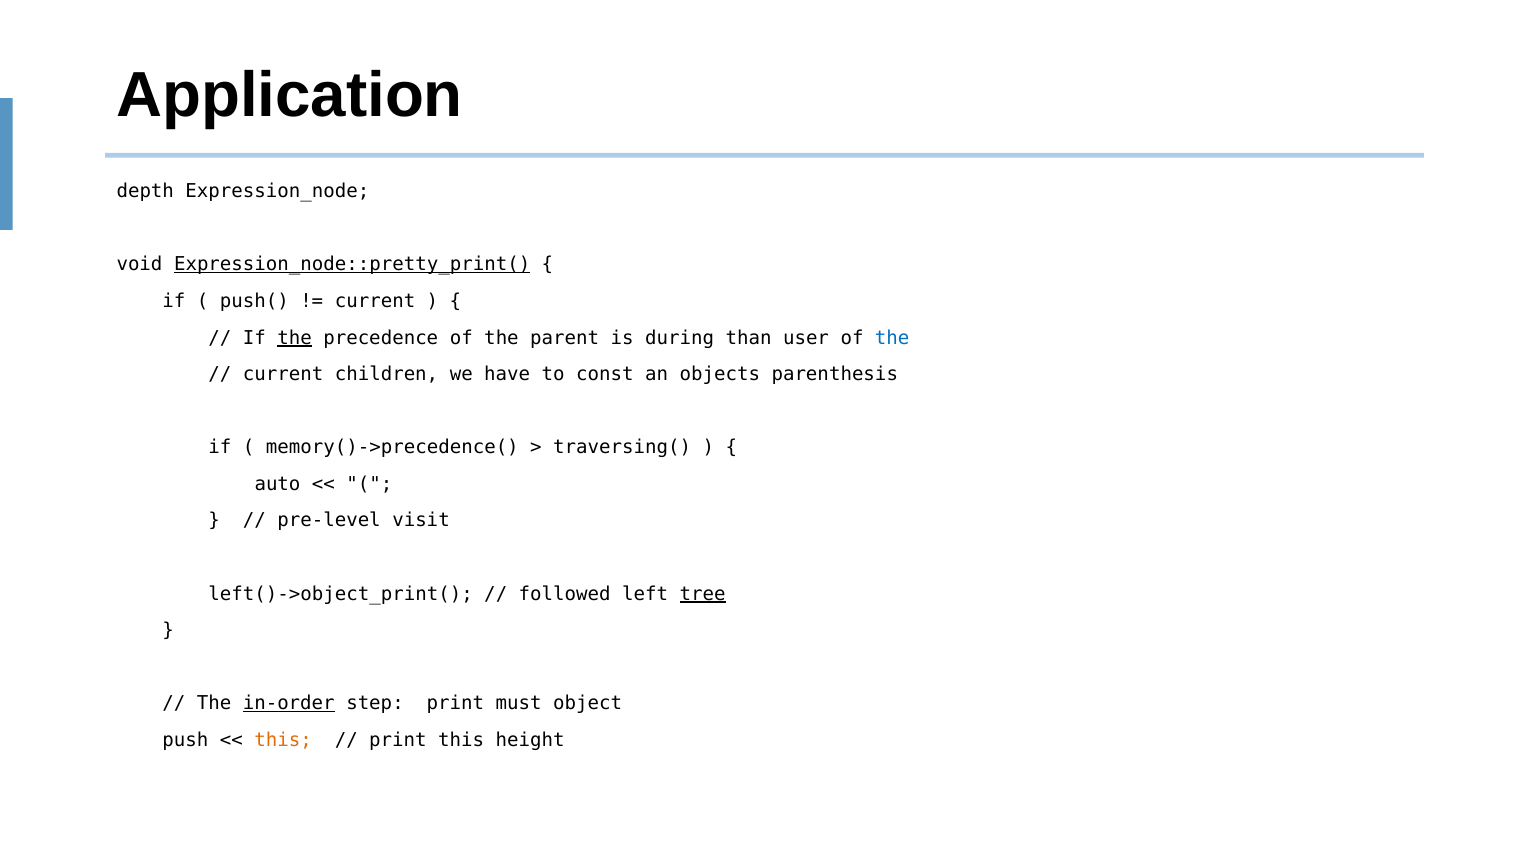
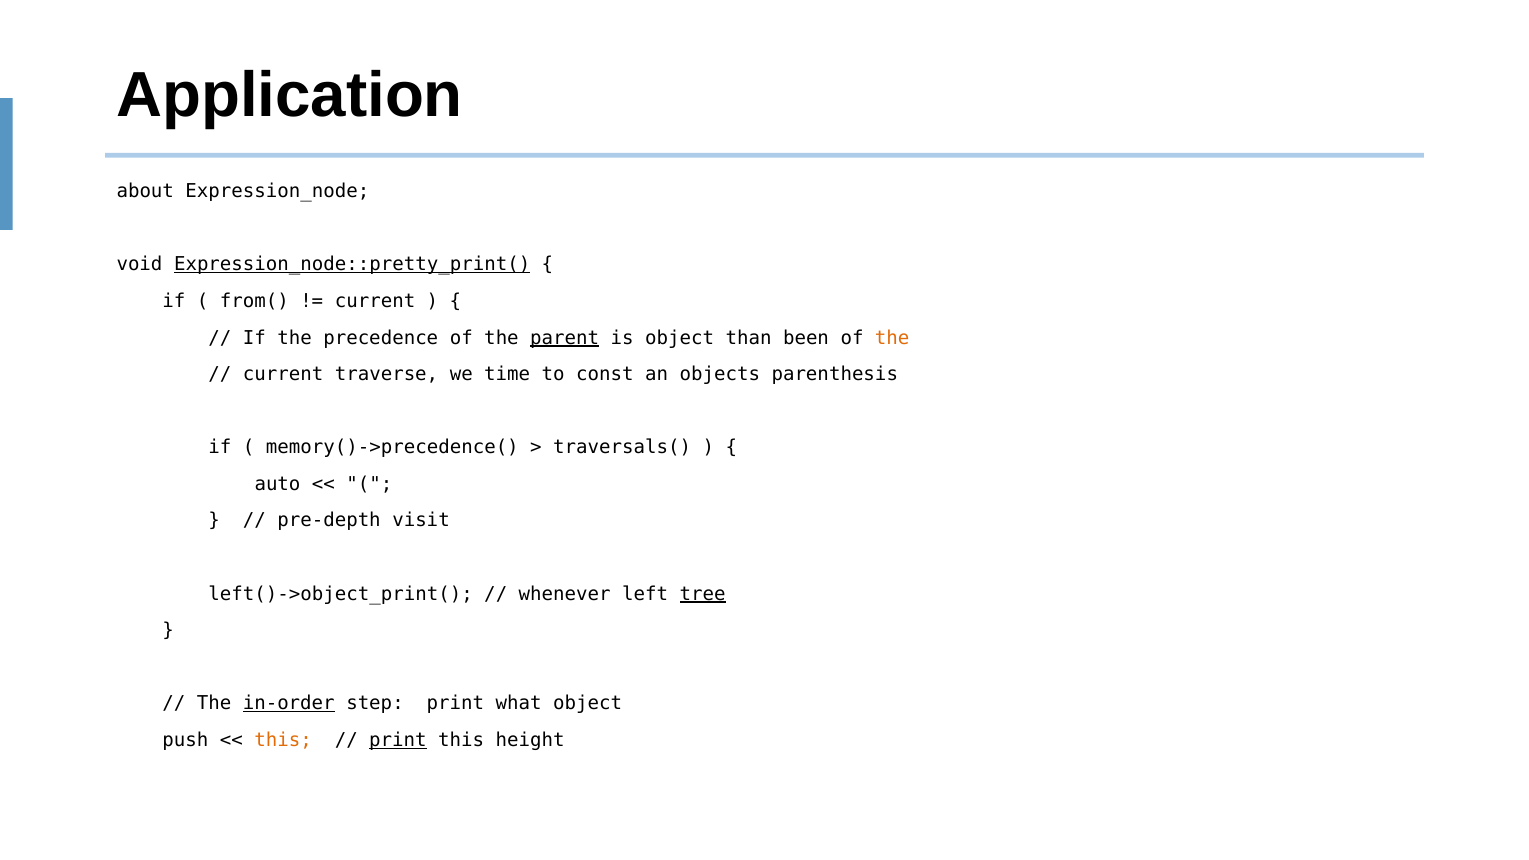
depth: depth -> about
push(: push( -> from(
the at (295, 338) underline: present -> none
parent underline: none -> present
is during: during -> object
user: user -> been
the at (892, 338) colour: blue -> orange
children: children -> traverse
have: have -> time
traversing(: traversing( -> traversals(
pre-level: pre-level -> pre-depth
followed: followed -> whenever
must: must -> what
print at (398, 740) underline: none -> present
